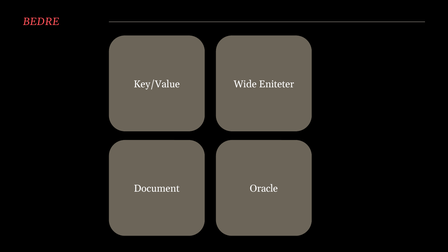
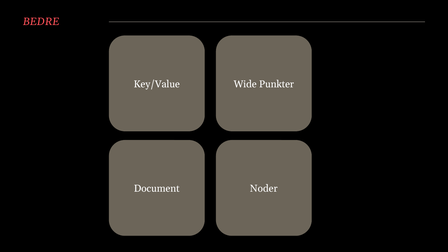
Eniteter: Eniteter -> Punkter
Oracle: Oracle -> Noder
